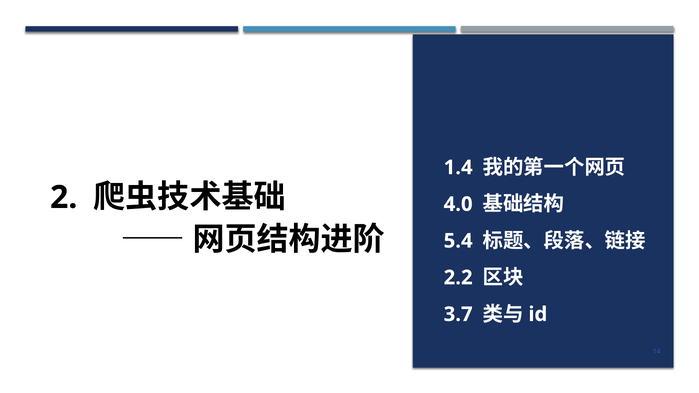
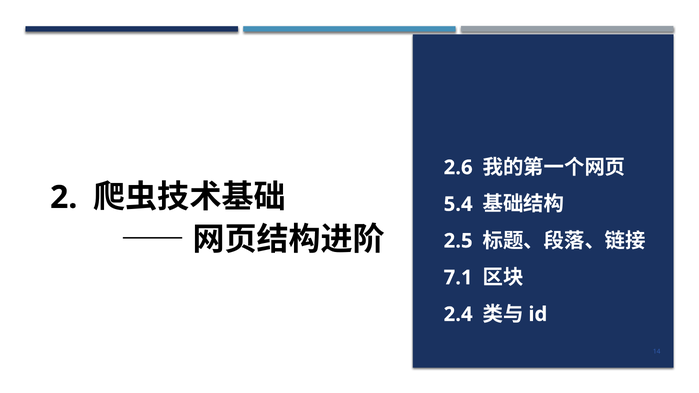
1.4: 1.4 -> 2.6
4.0: 4.0 -> 5.4
5.4: 5.4 -> 2.5
2.2: 2.2 -> 7.1
3.7: 3.7 -> 2.4
